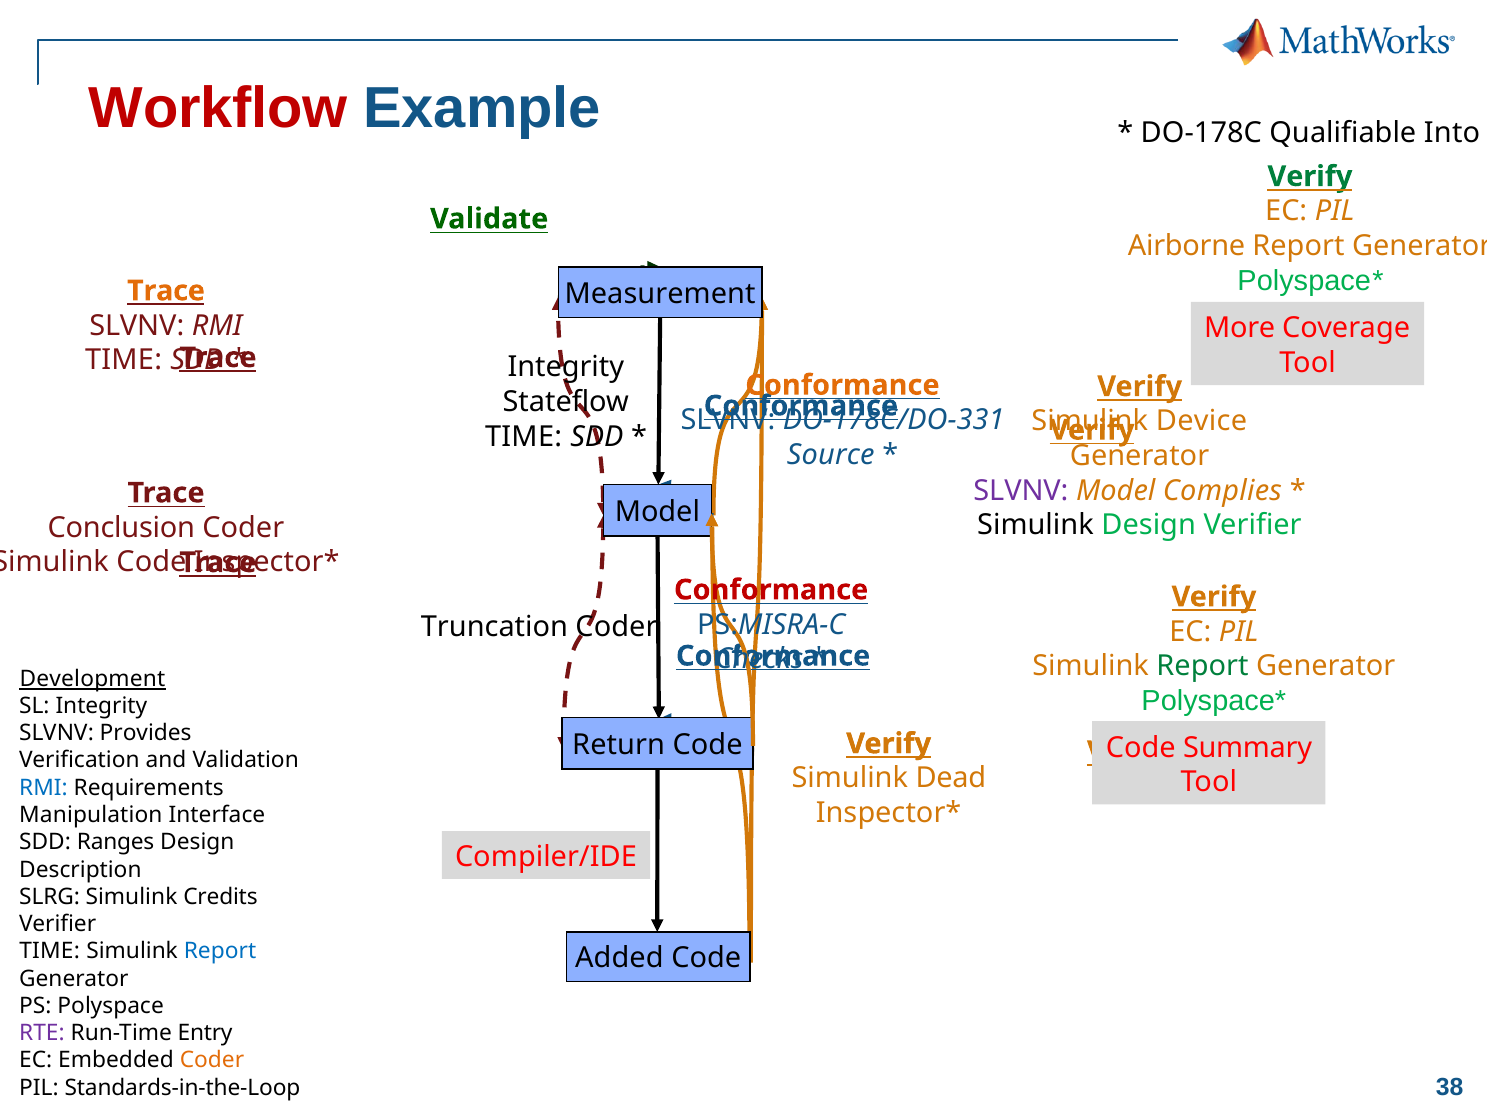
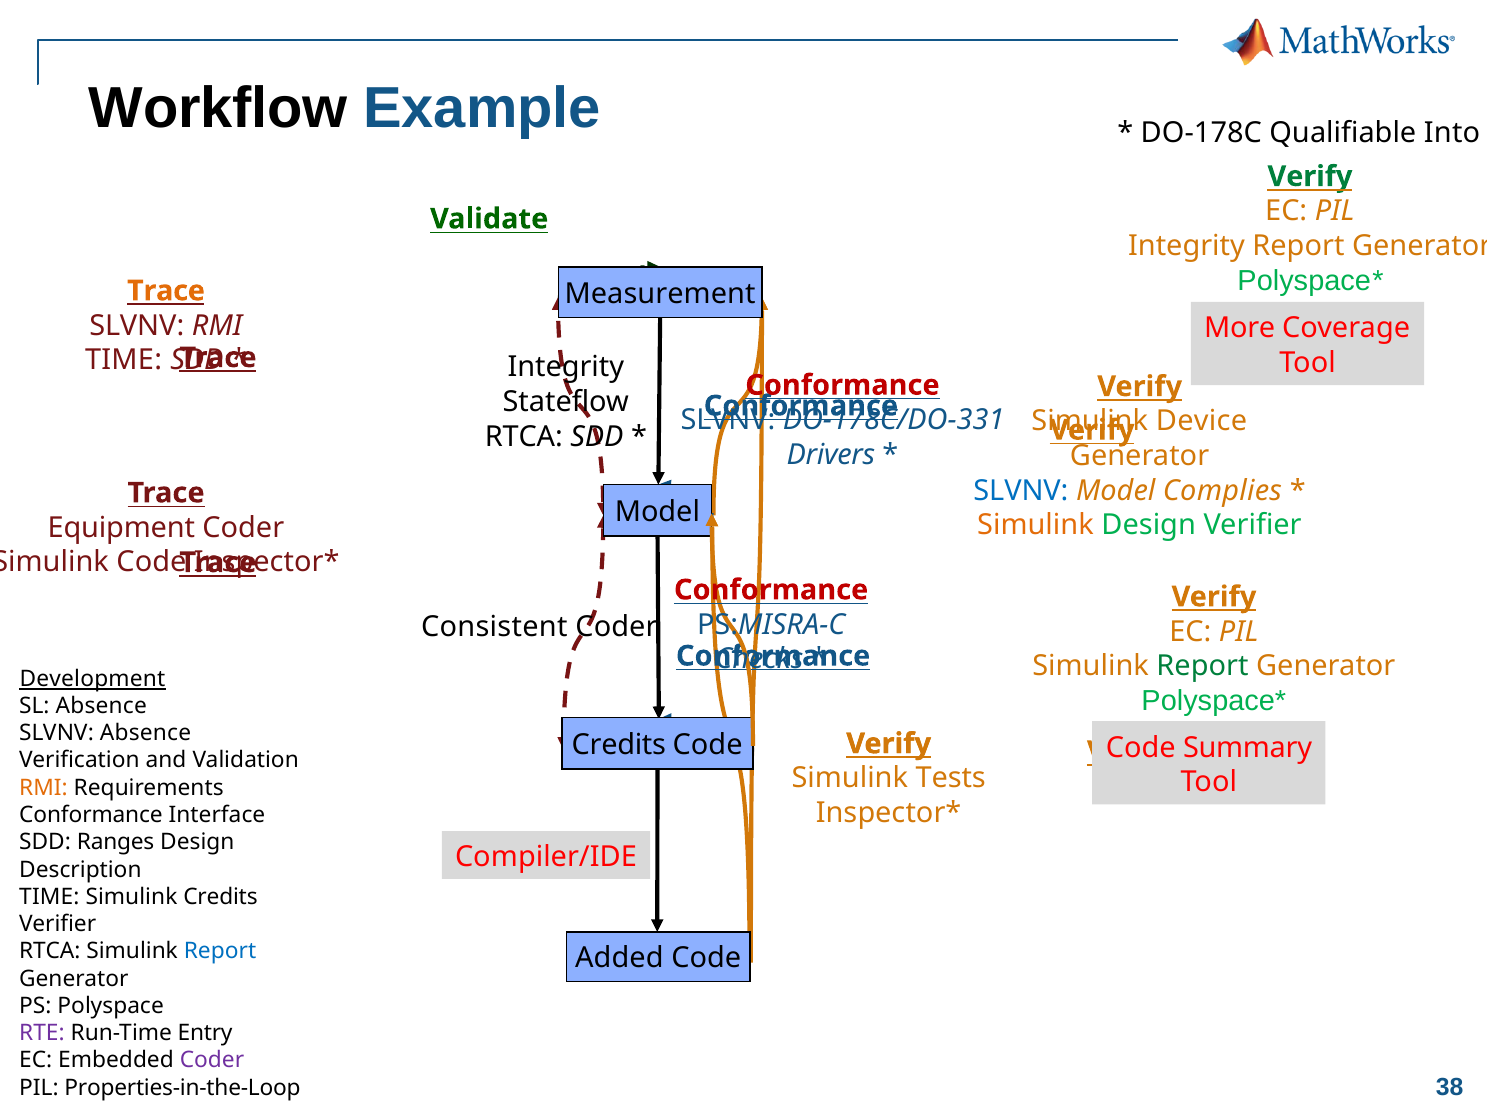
Workflow colour: red -> black
Airborne at (1187, 246): Airborne -> Integrity
Conformance at (842, 385) colour: orange -> red
TIME at (524, 437): TIME -> RTCA
Source: Source -> Drivers
SLVNV at (1021, 491) colour: purple -> blue
Simulink at (1035, 526) colour: black -> orange
Conclusion: Conclusion -> Equipment
Truncation: Truncation -> Consistent
SL Integrity: Integrity -> Absence
SLVNV Provides: Provides -> Absence
Return at (619, 745): Return -> Credits
Dead: Dead -> Tests
RMI at (43, 788) colour: blue -> orange
Manipulation at (91, 815): Manipulation -> Conformance
SLRG at (50, 897): SLRG -> TIME
TIME at (50, 952): TIME -> RTCA
Coder at (212, 1061) colour: orange -> purple
Standards-in-the-Loop: Standards-in-the-Loop -> Properties-in-the-Loop
